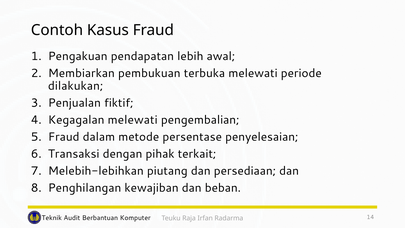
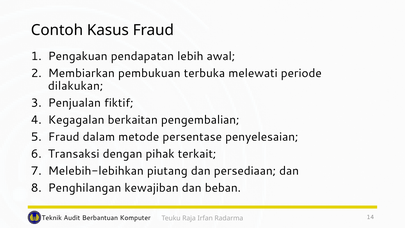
Kegagalan melewati: melewati -> berkaitan
